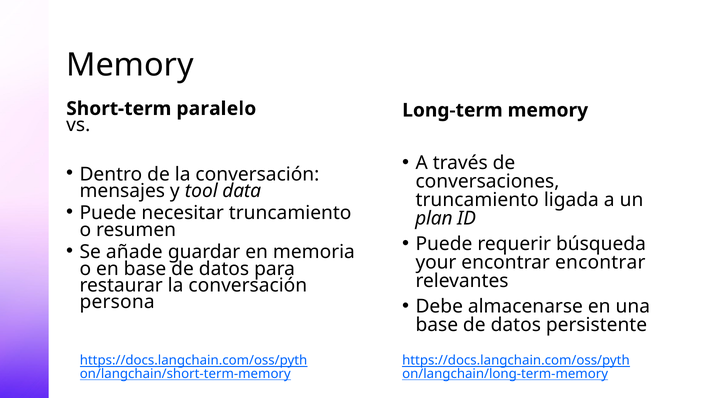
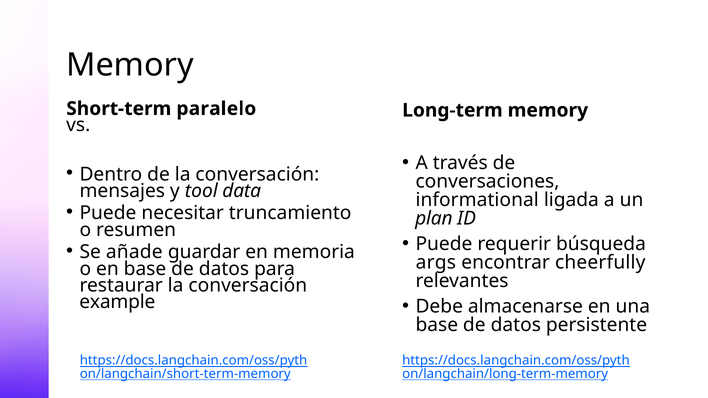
truncamiento at (477, 200): truncamiento -> informational
your: your -> args
encontrar encontrar: encontrar -> cheerfully
persona: persona -> example
